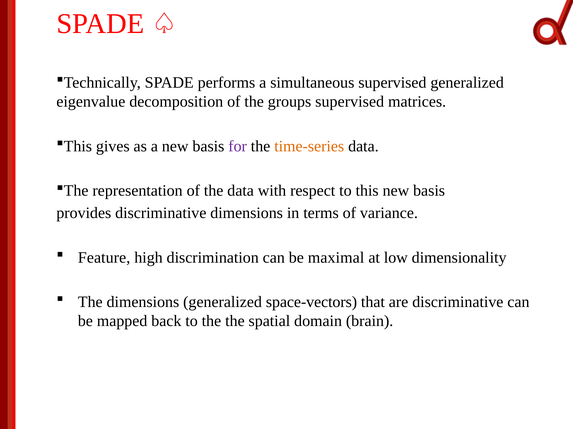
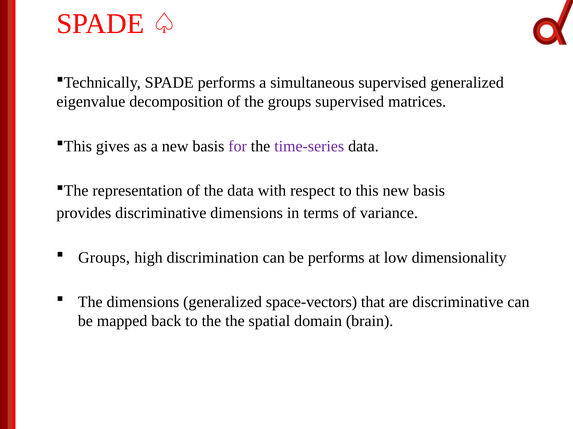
time-series colour: orange -> purple
Feature at (104, 258): Feature -> Groups
be maximal: maximal -> performs
